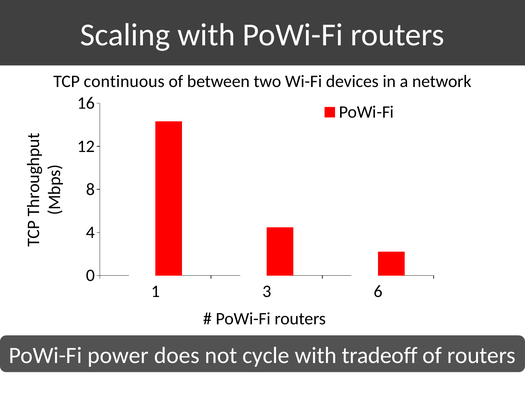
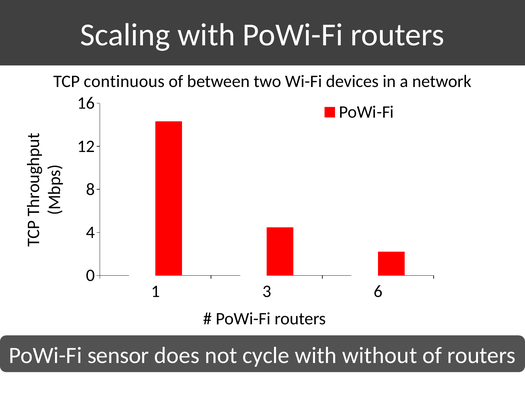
power: power -> sensor
tradeoff: tradeoff -> without
